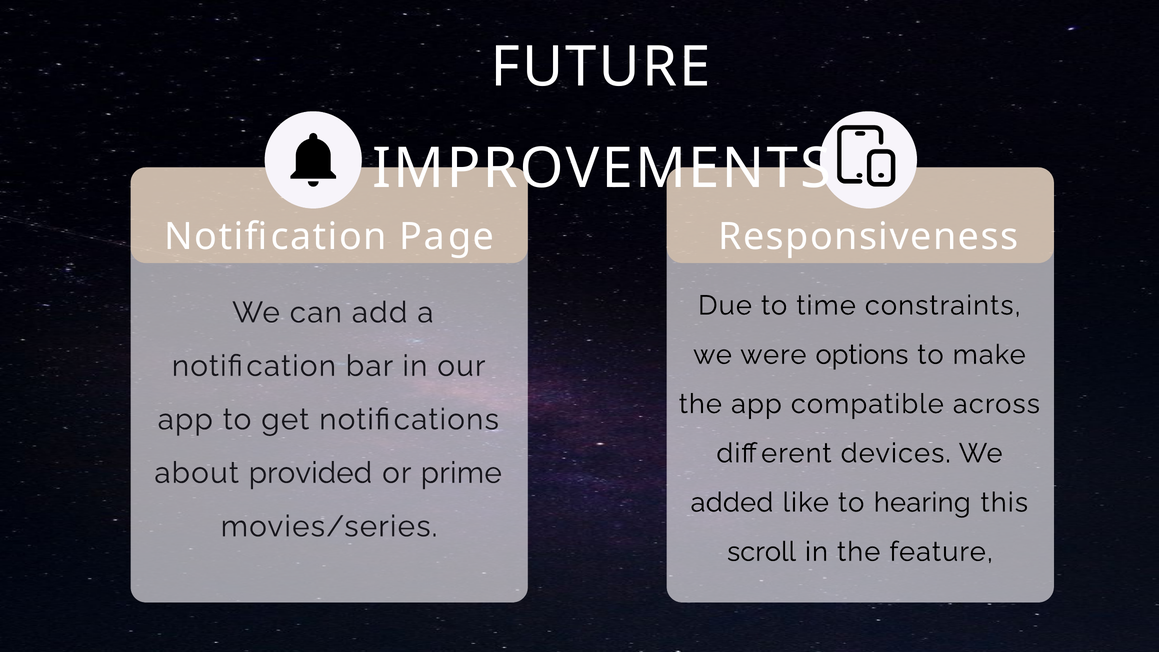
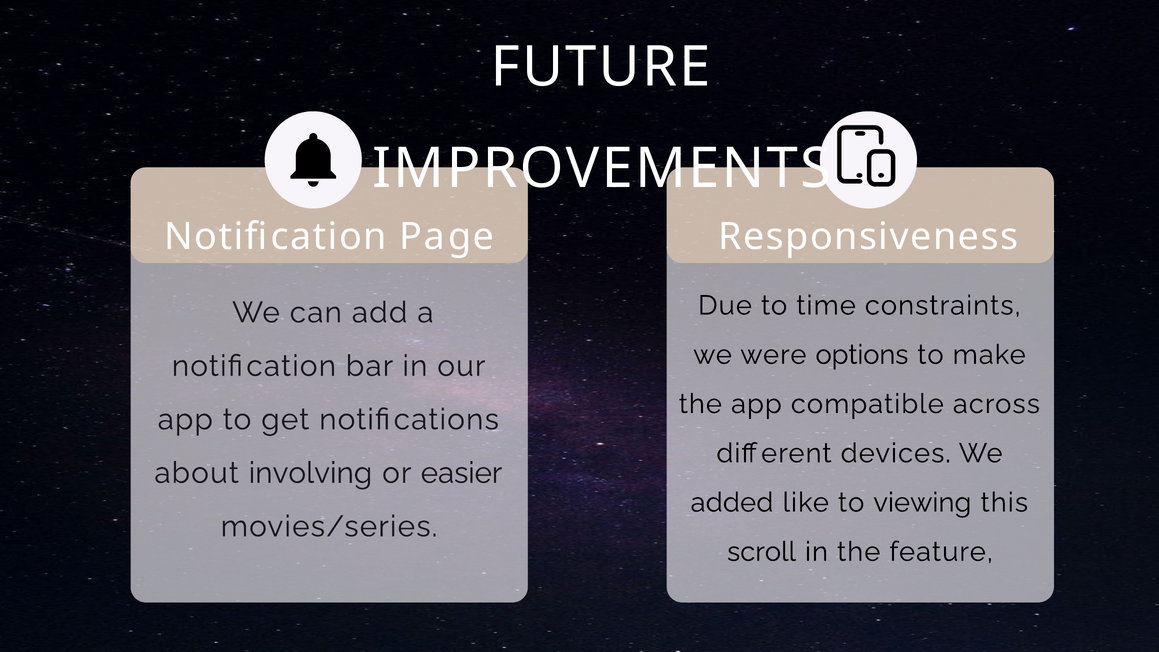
provided: provided -> involving
prime: prime -> easier
hearing: hearing -> viewing
